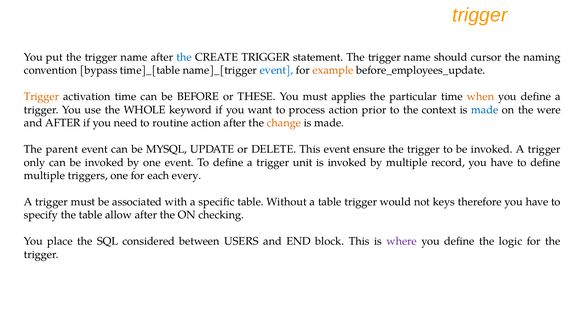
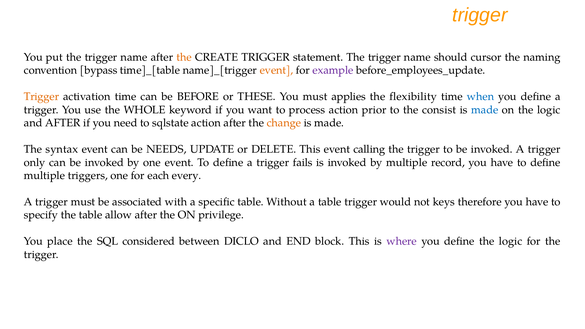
the at (184, 57) colour: blue -> orange
event at (277, 70) colour: blue -> orange
example colour: orange -> purple
particular: particular -> flexibility
when colour: orange -> blue
context: context -> consist
on the were: were -> logic
routine: routine -> sqlstate
parent: parent -> syntax
MYSQL: MYSQL -> NEEDS
ensure: ensure -> calling
unit: unit -> fails
checking: checking -> privilege
USERS: USERS -> DICLO
